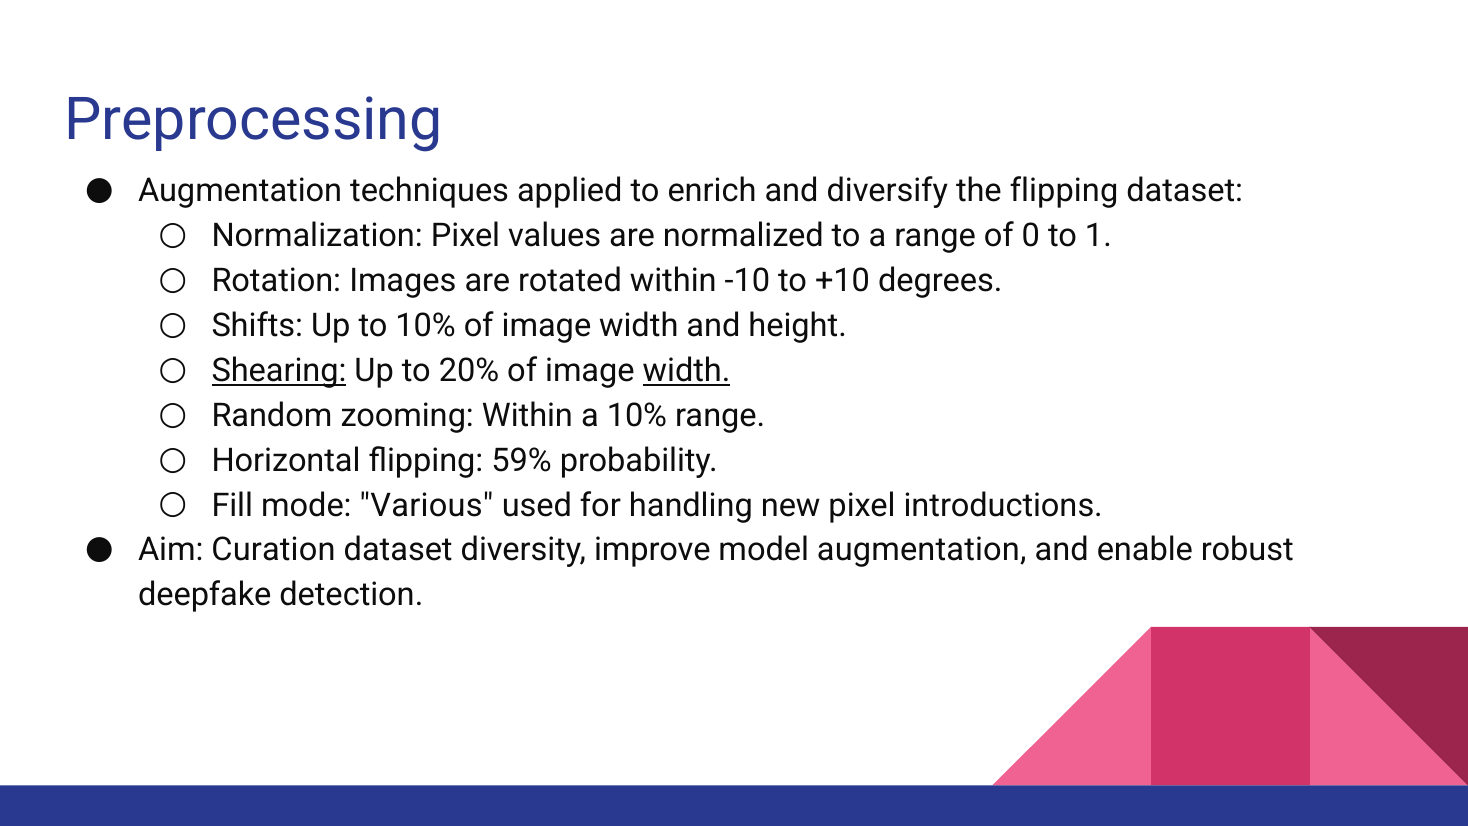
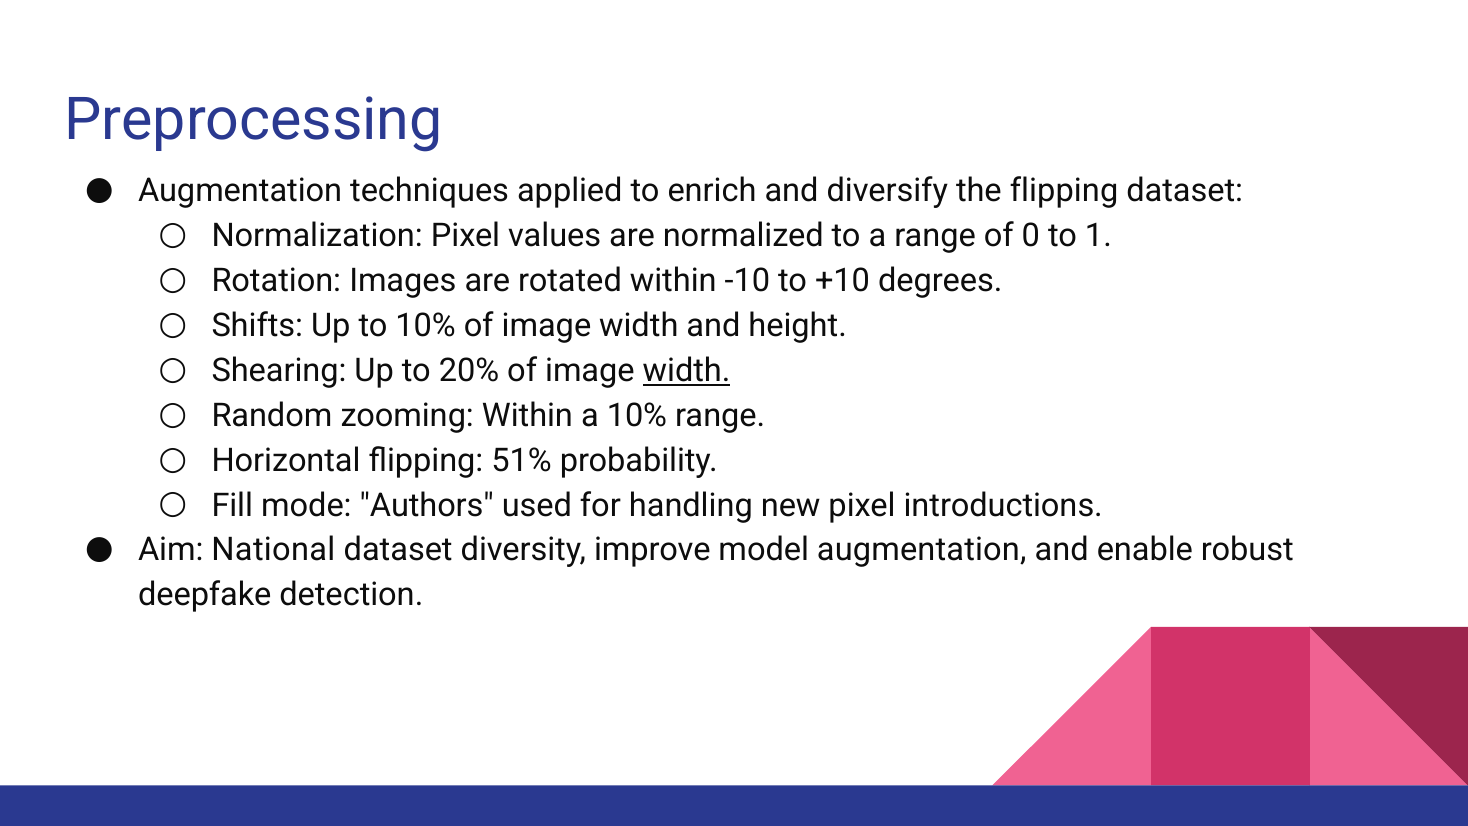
Shearing underline: present -> none
59%: 59% -> 51%
Various: Various -> Authors
Curation: Curation -> National
